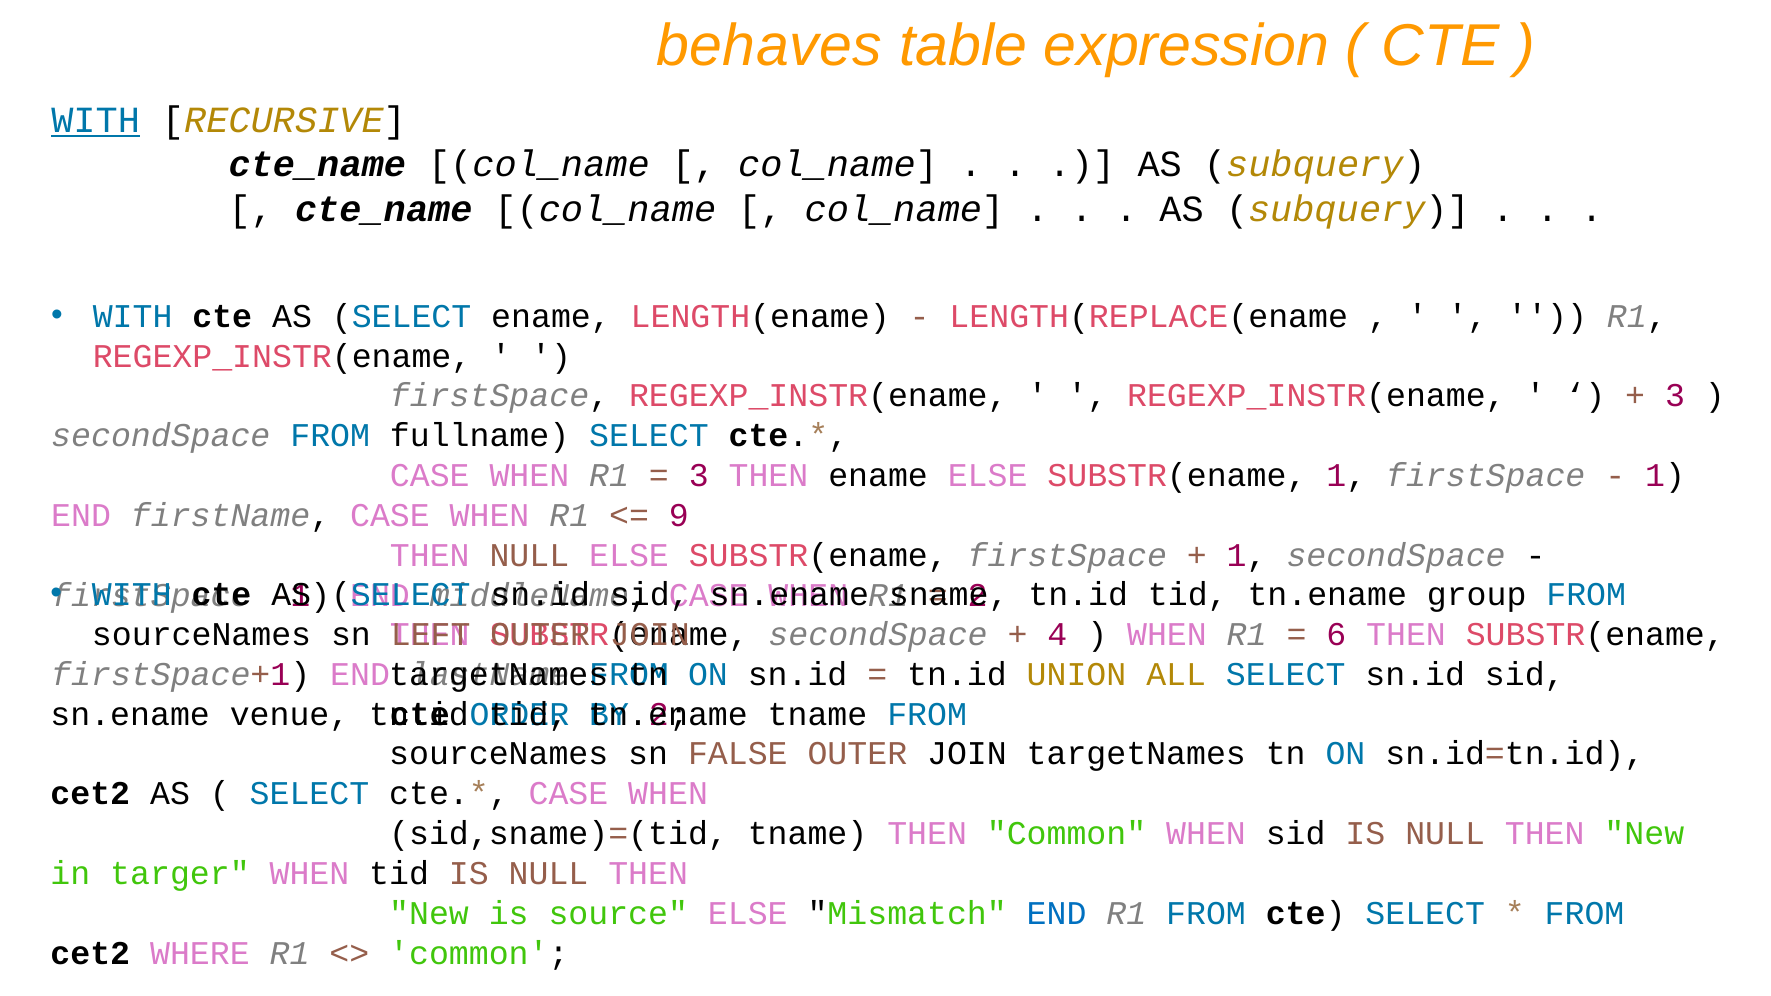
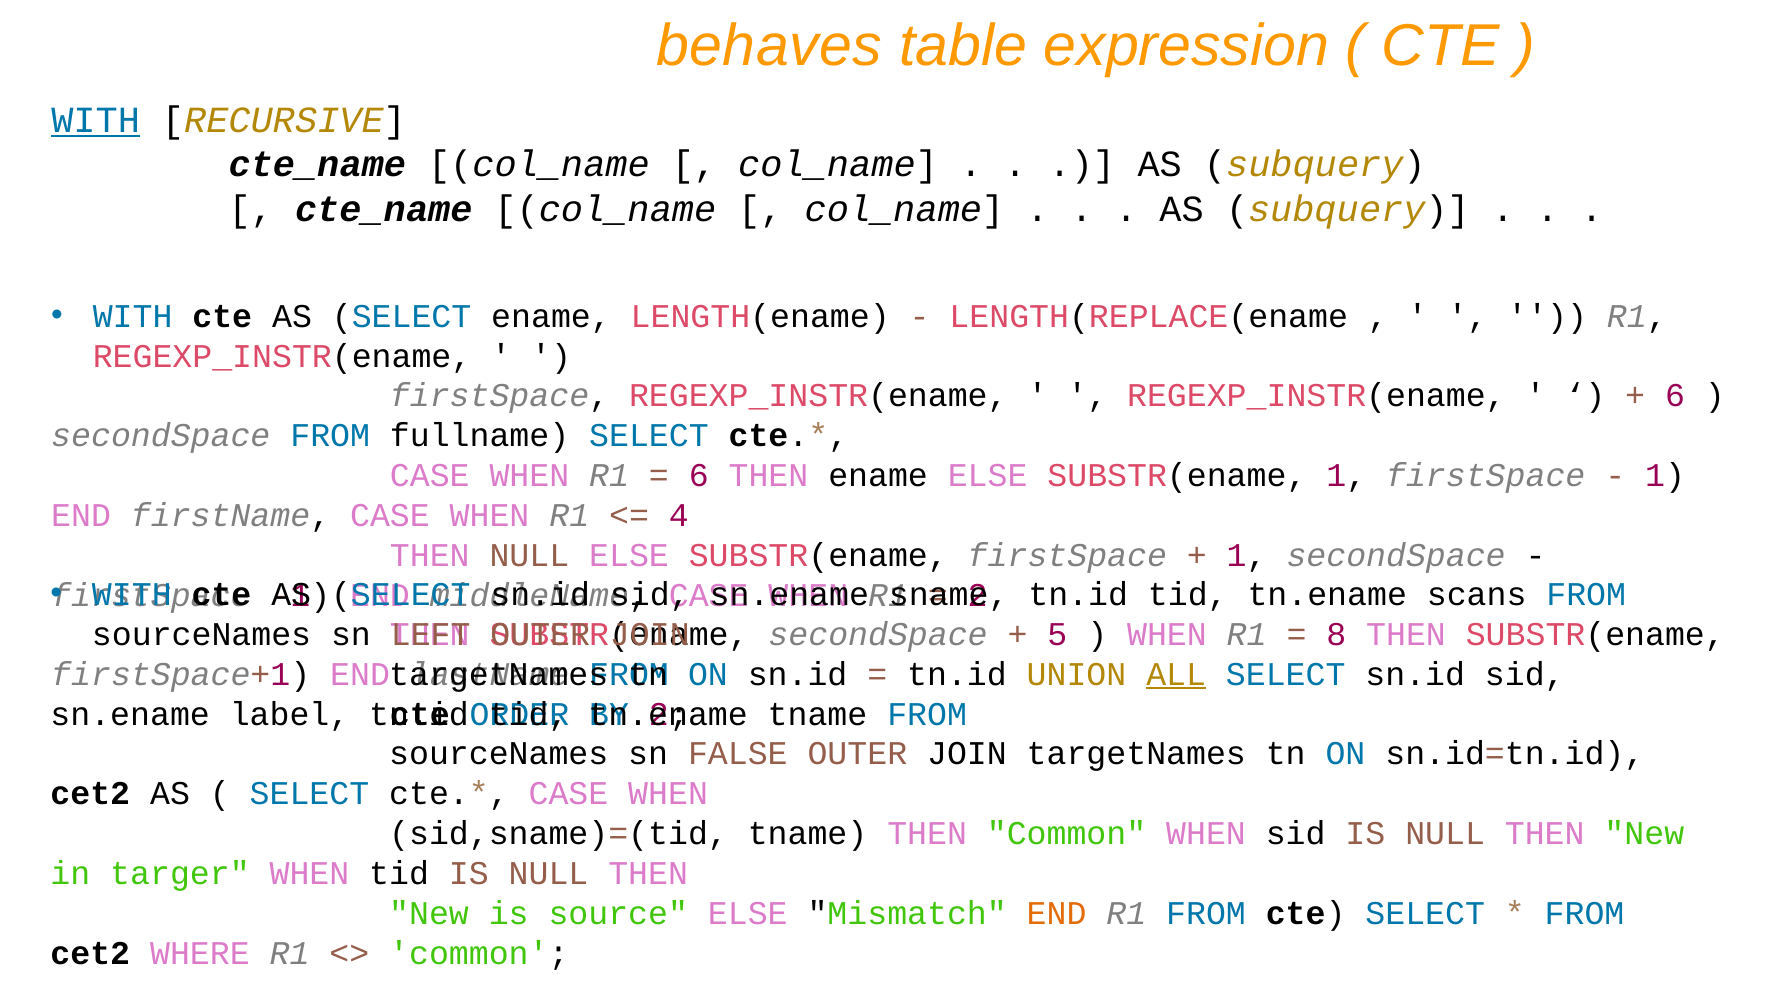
3 at (1675, 396): 3 -> 6
3 at (699, 476): 3 -> 6
9: 9 -> 4
group: group -> scans
4: 4 -> 5
6: 6 -> 8
ALL underline: none -> present
venue: venue -> label
END at (1057, 913) colour: blue -> orange
